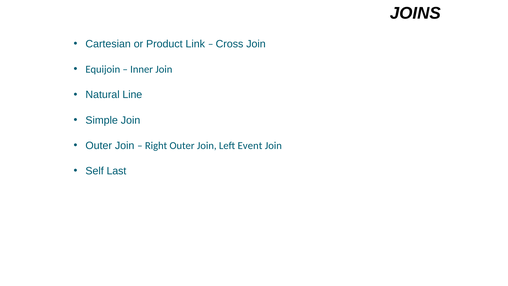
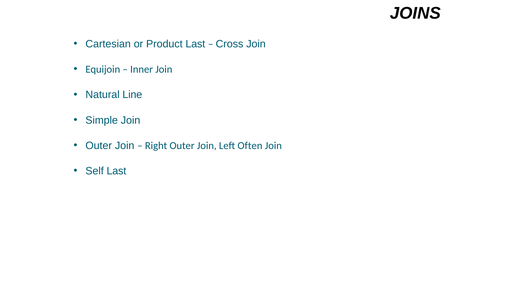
Product Link: Link -> Last
Event: Event -> Often
